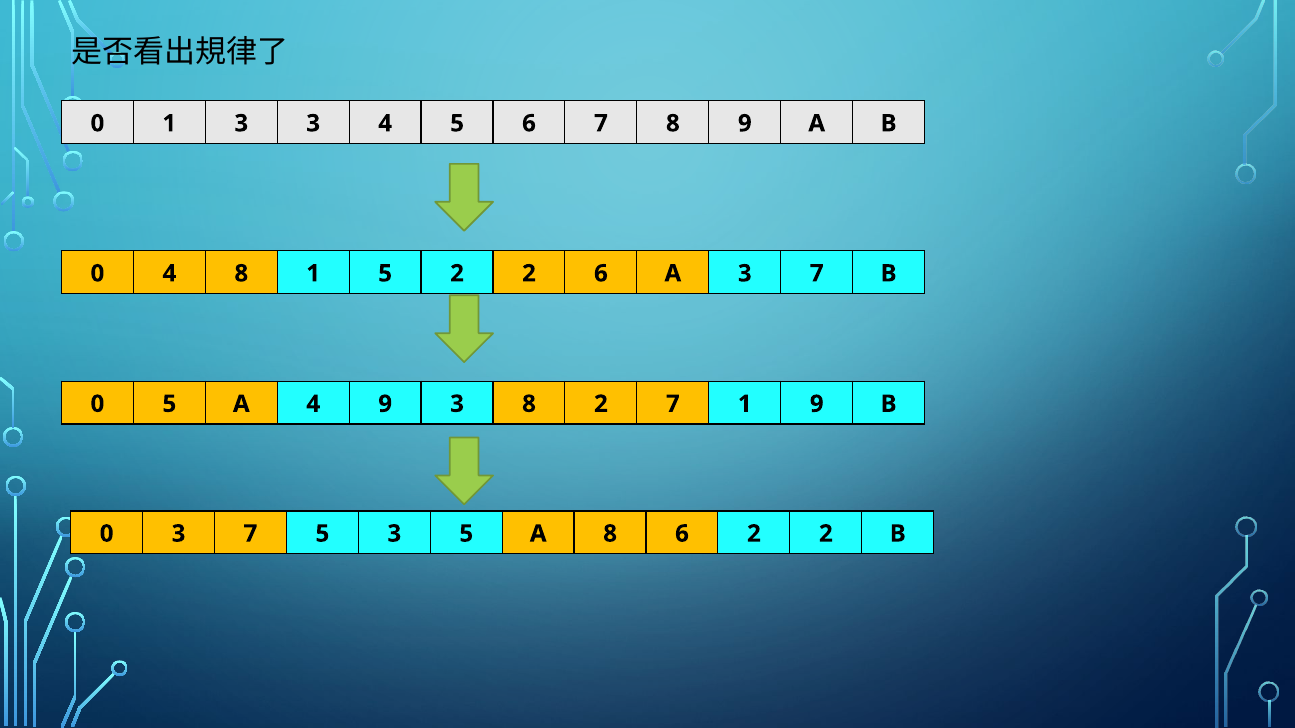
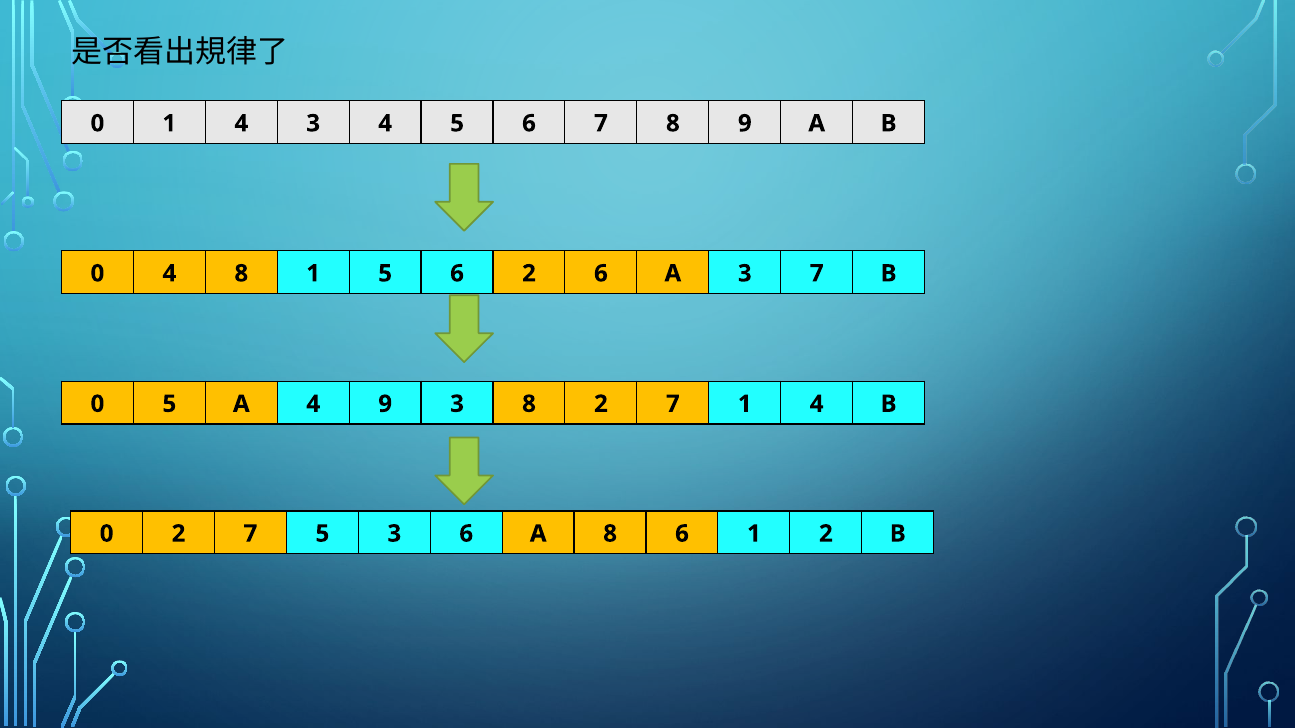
0 1 3: 3 -> 4
1 5 2: 2 -> 6
7 1 9: 9 -> 4
0 3: 3 -> 2
3 5: 5 -> 6
6 2: 2 -> 1
